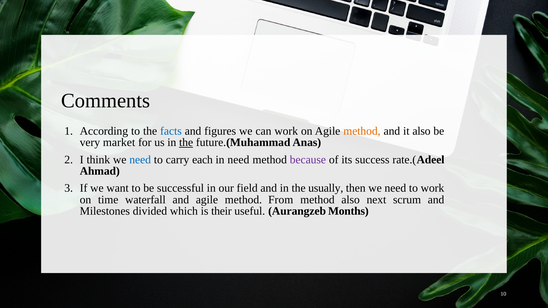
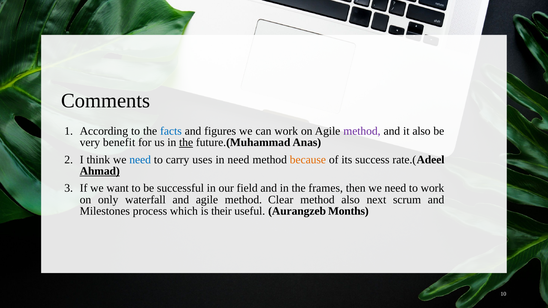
method at (362, 131) colour: orange -> purple
market: market -> benefit
each: each -> uses
because colour: purple -> orange
Ahmad underline: none -> present
usually: usually -> frames
time: time -> only
From: From -> Clear
divided: divided -> process
